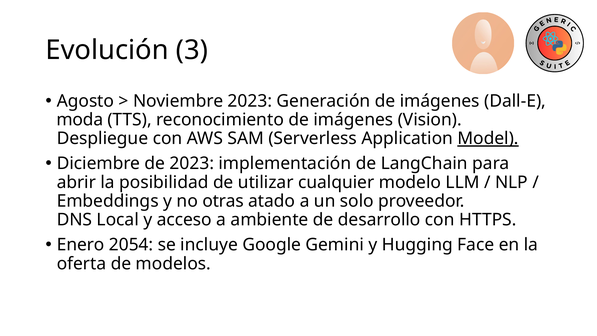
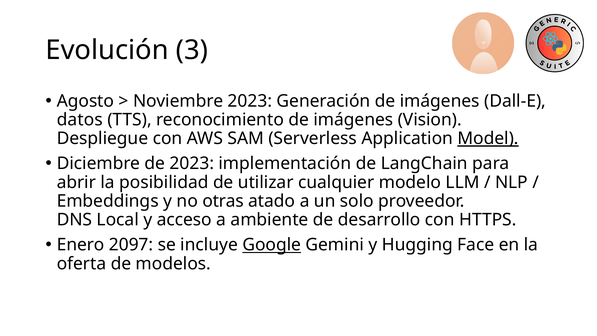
moda: moda -> datos
2054: 2054 -> 2097
Google underline: none -> present
